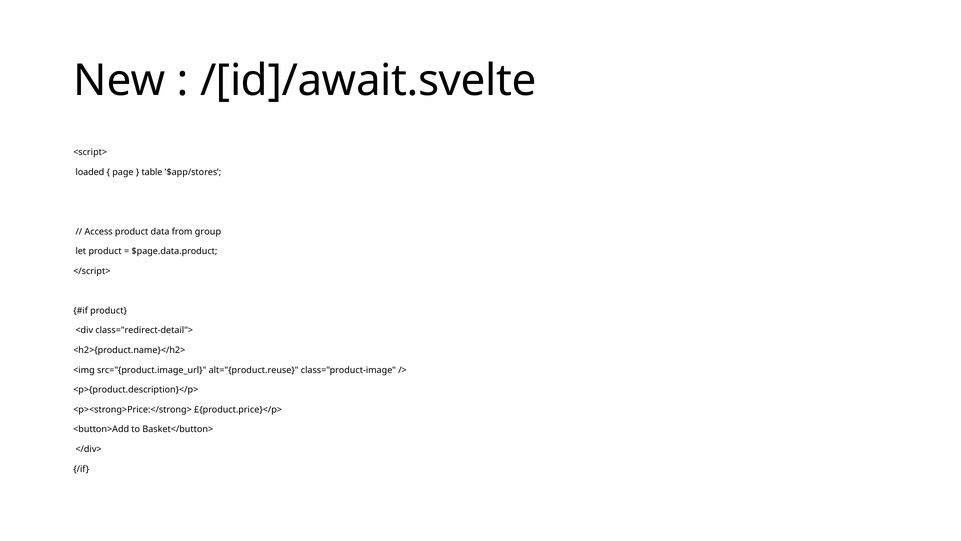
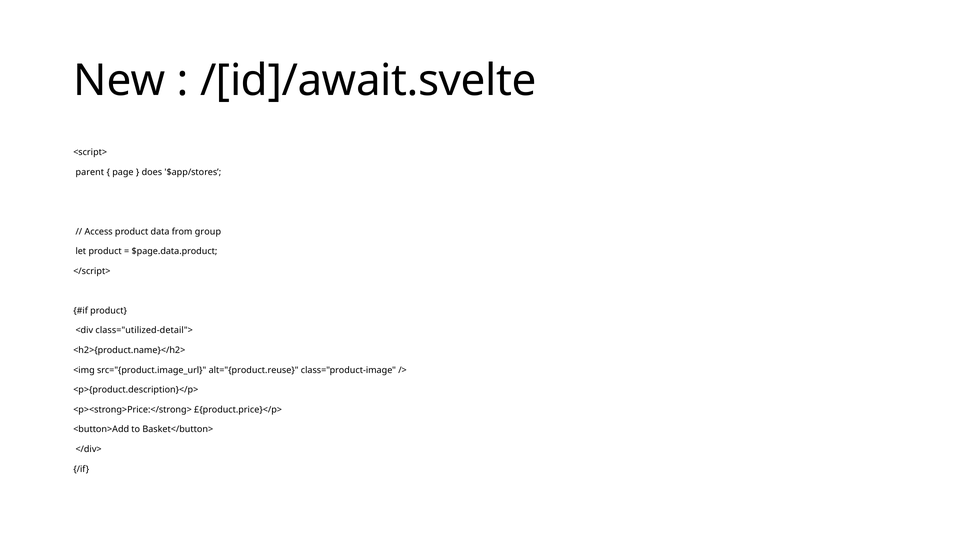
loaded: loaded -> parent
table: table -> does
class="redirect-detail">: class="redirect-detail"> -> class="utilized-detail">
